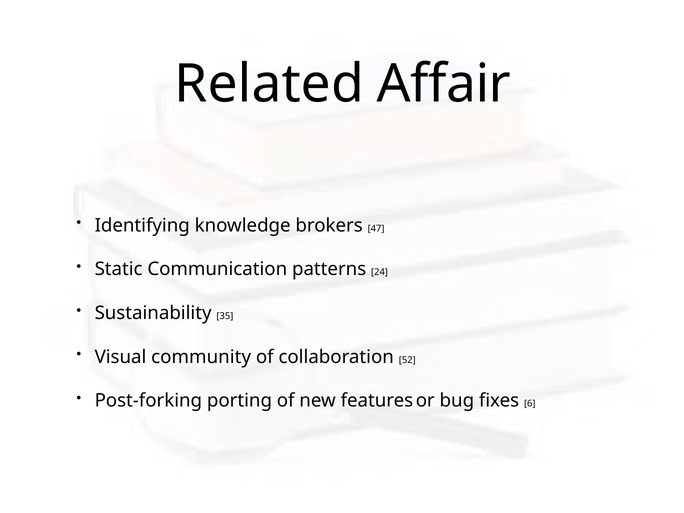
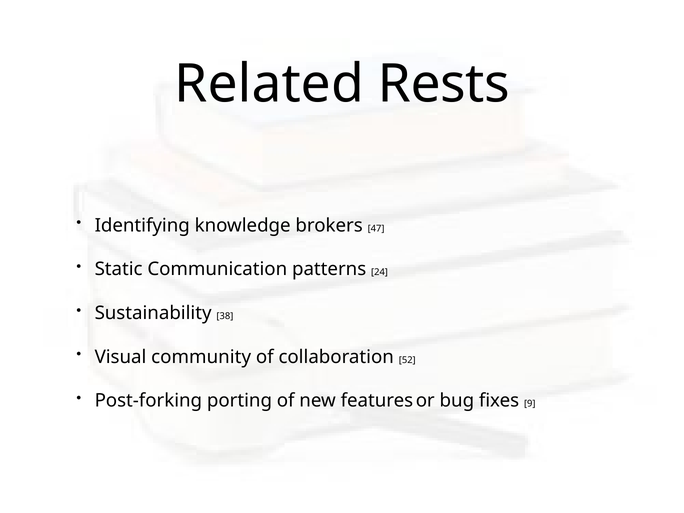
Affair: Affair -> Rests
35: 35 -> 38
6: 6 -> 9
